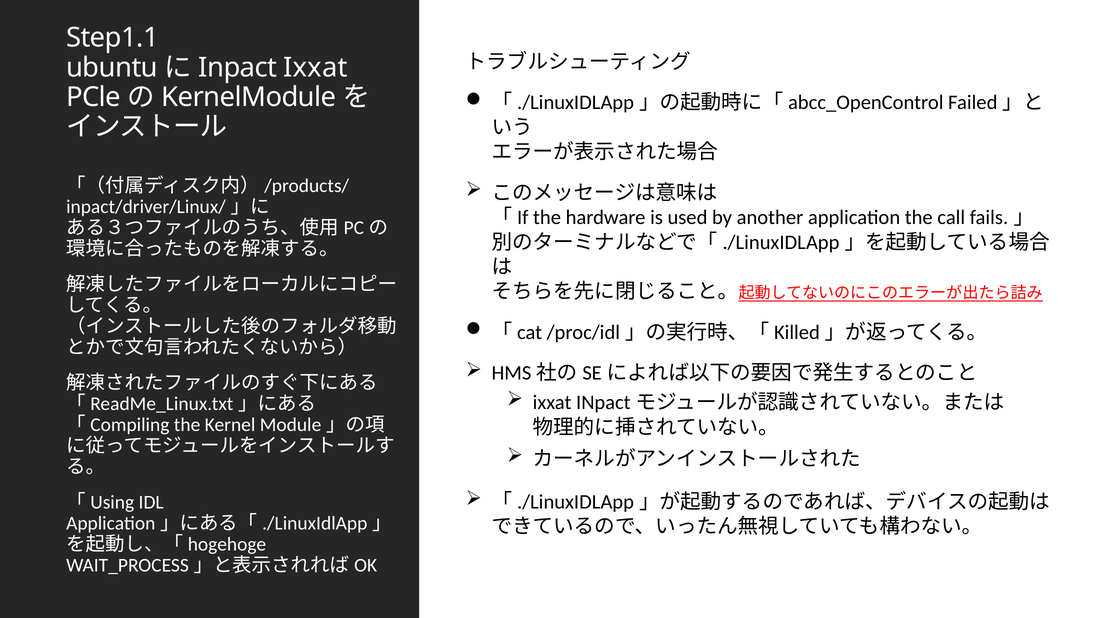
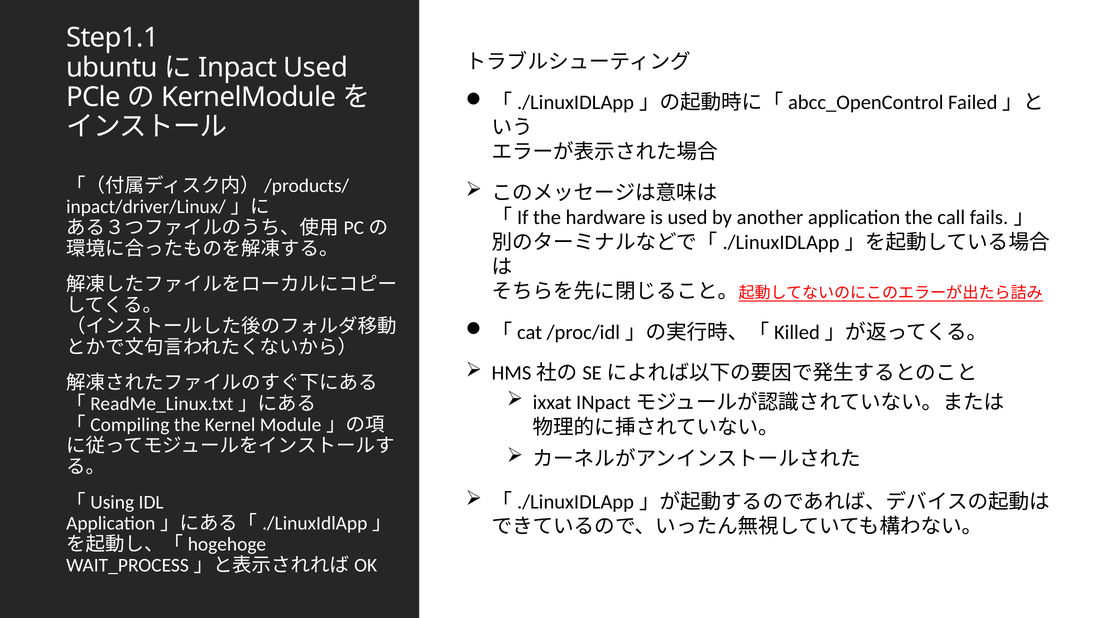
Ixxat at (315, 68): Ixxat -> Used
